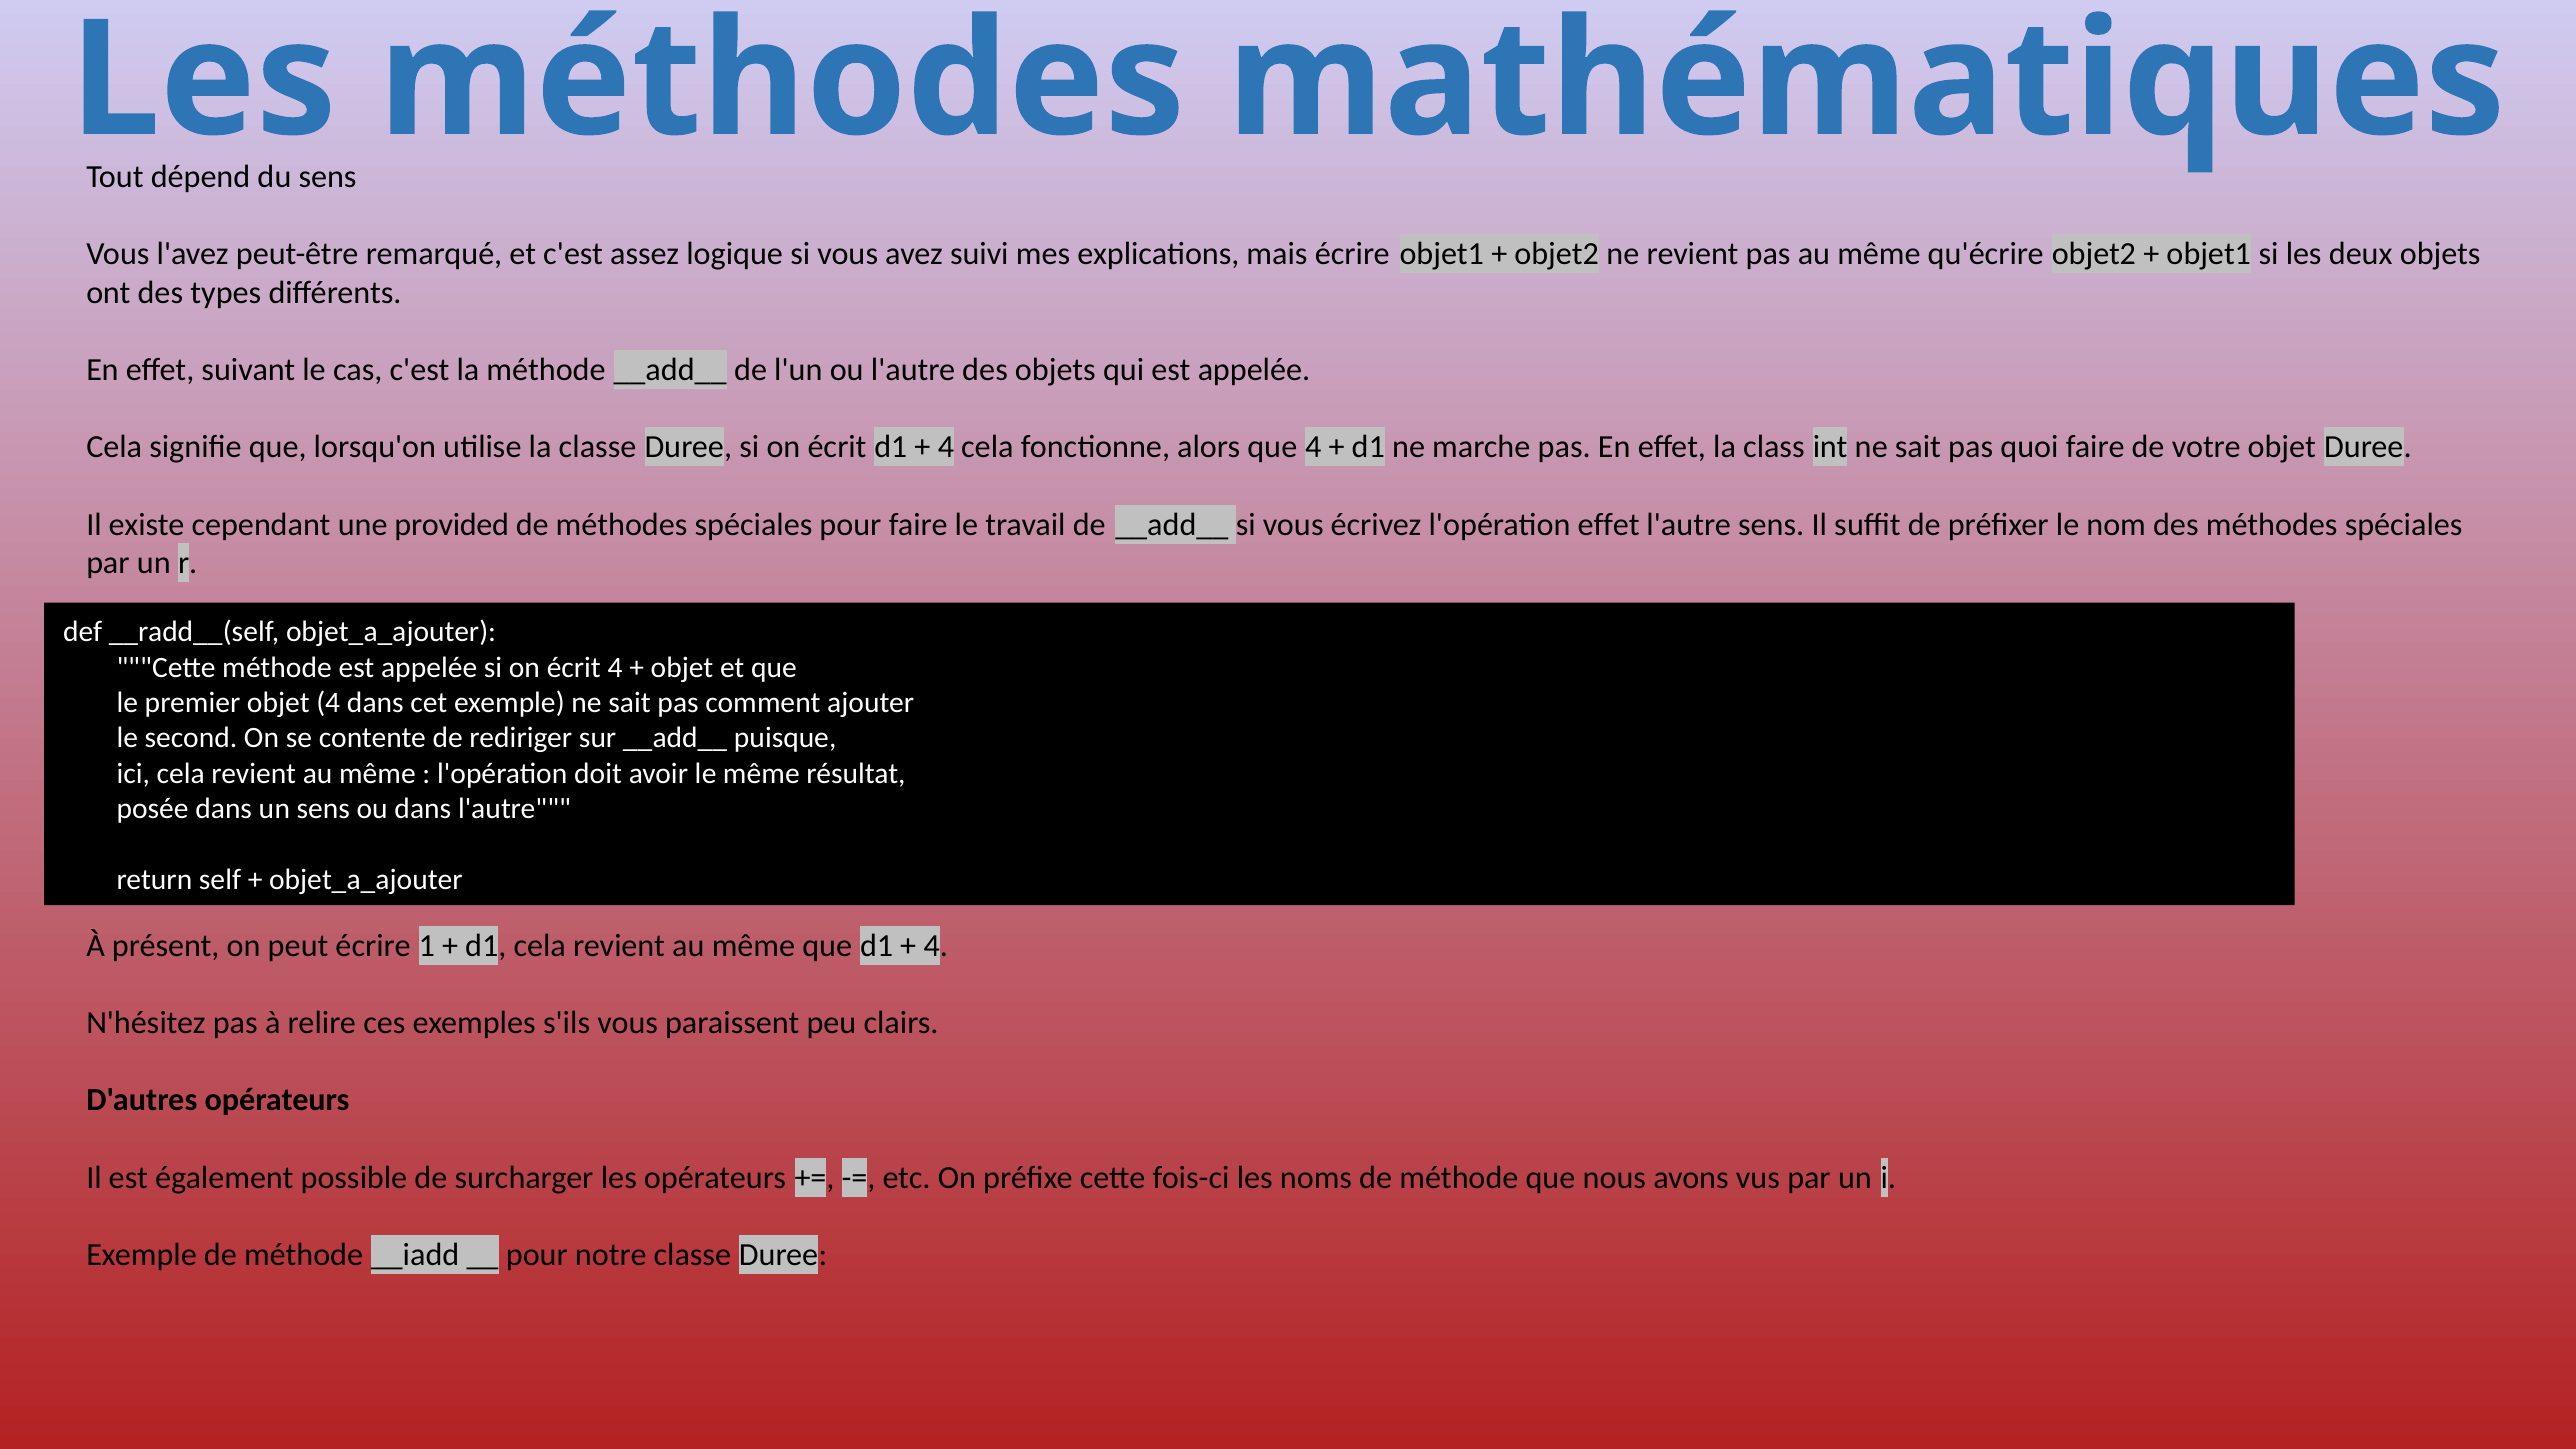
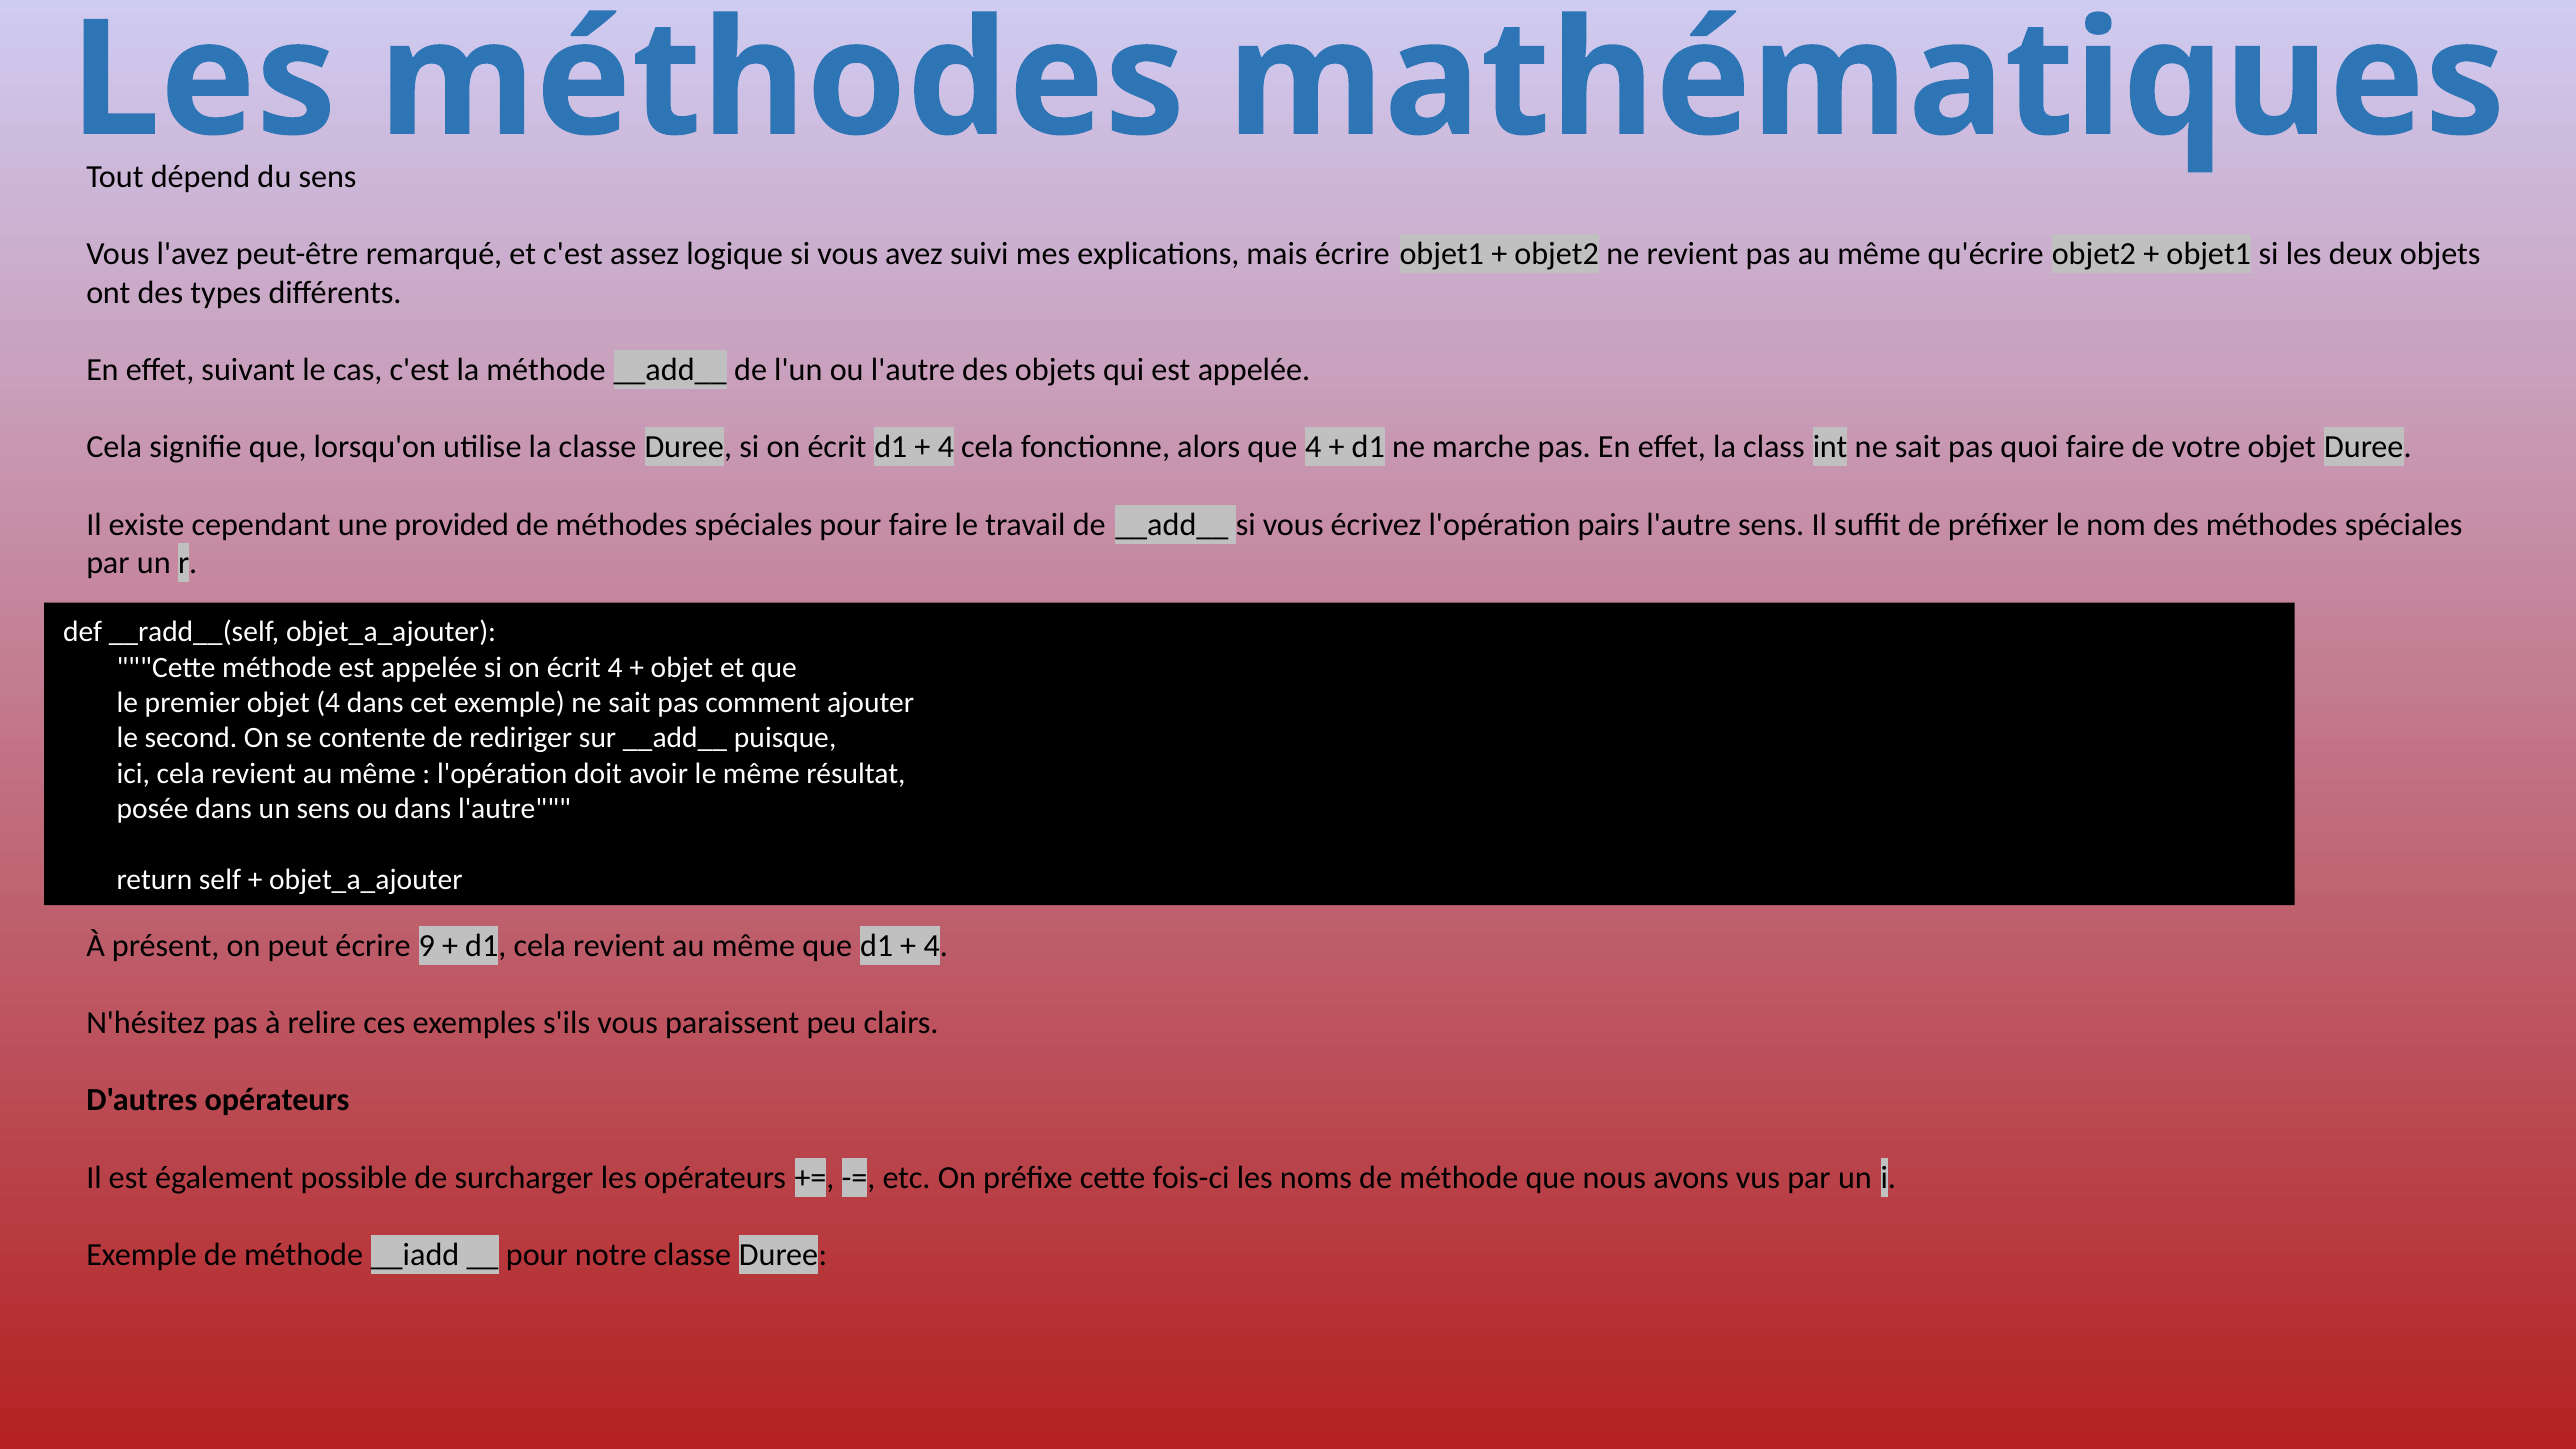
l'opération effet: effet -> pairs
1: 1 -> 9
